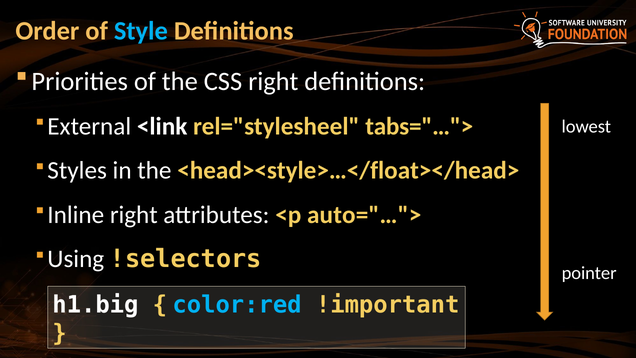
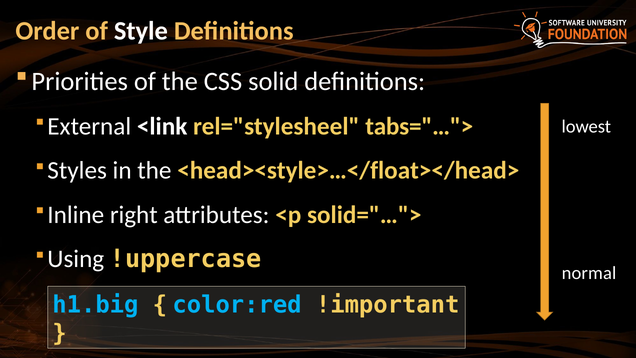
Style colour: light blue -> white
CSS right: right -> solid
auto="…">: auto="…"> -> solid="…">
!selectors: !selectors -> !uppercase
pointer: pointer -> normal
h1.big colour: white -> light blue
